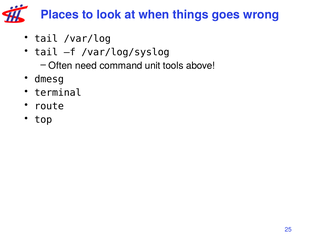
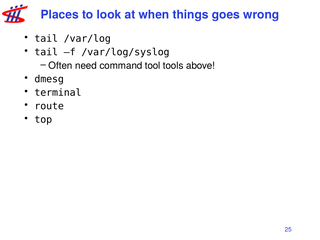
unit: unit -> tool
